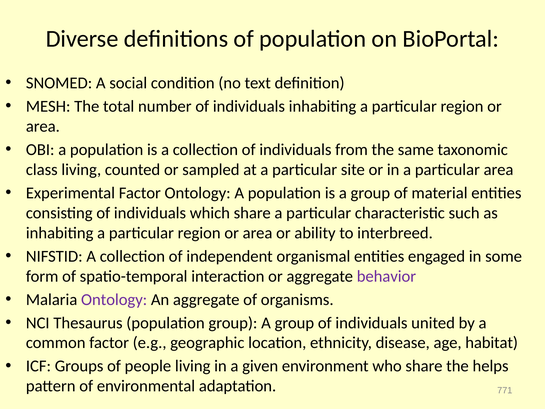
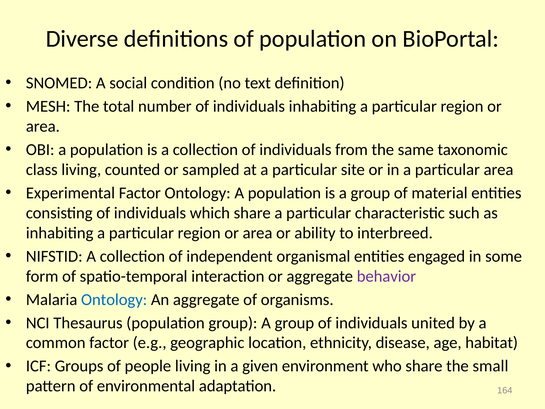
Ontology at (114, 299) colour: purple -> blue
helps: helps -> small
771: 771 -> 164
